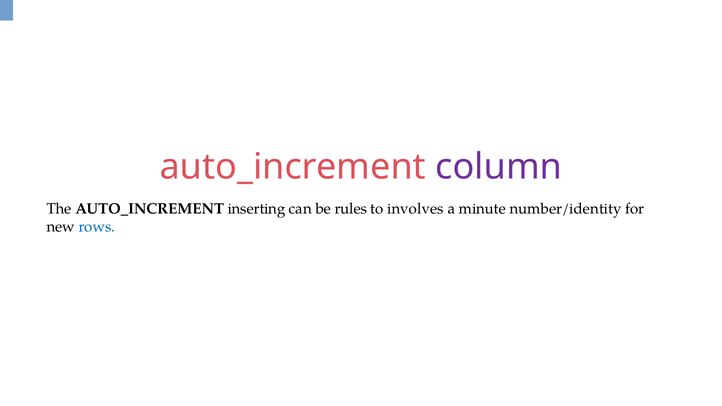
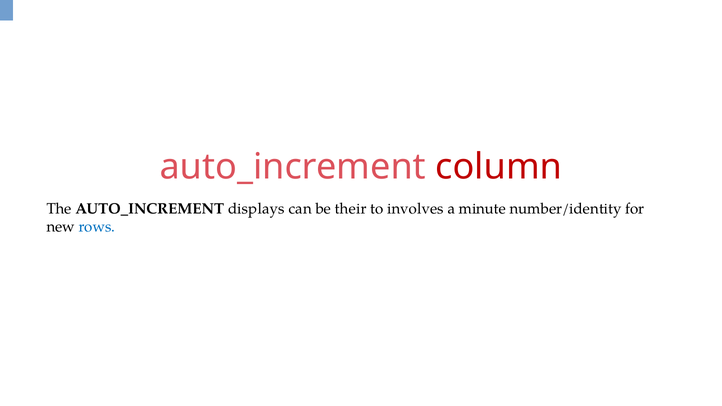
column colour: purple -> red
inserting: inserting -> displays
rules: rules -> their
